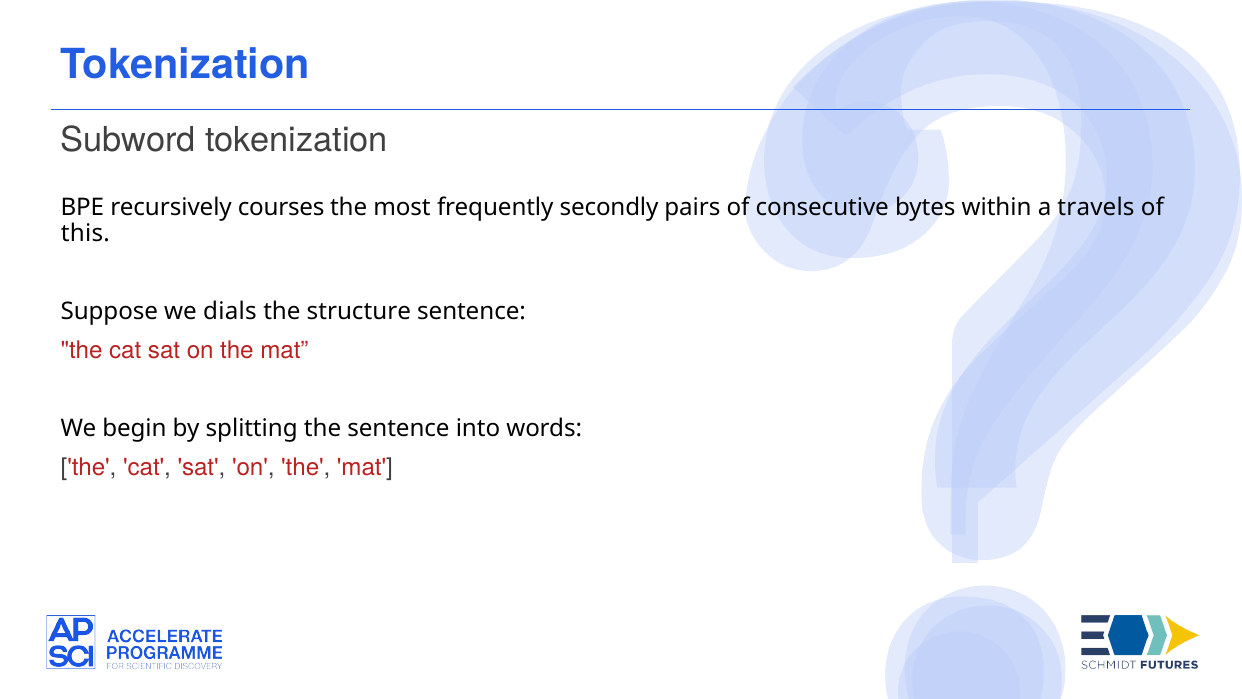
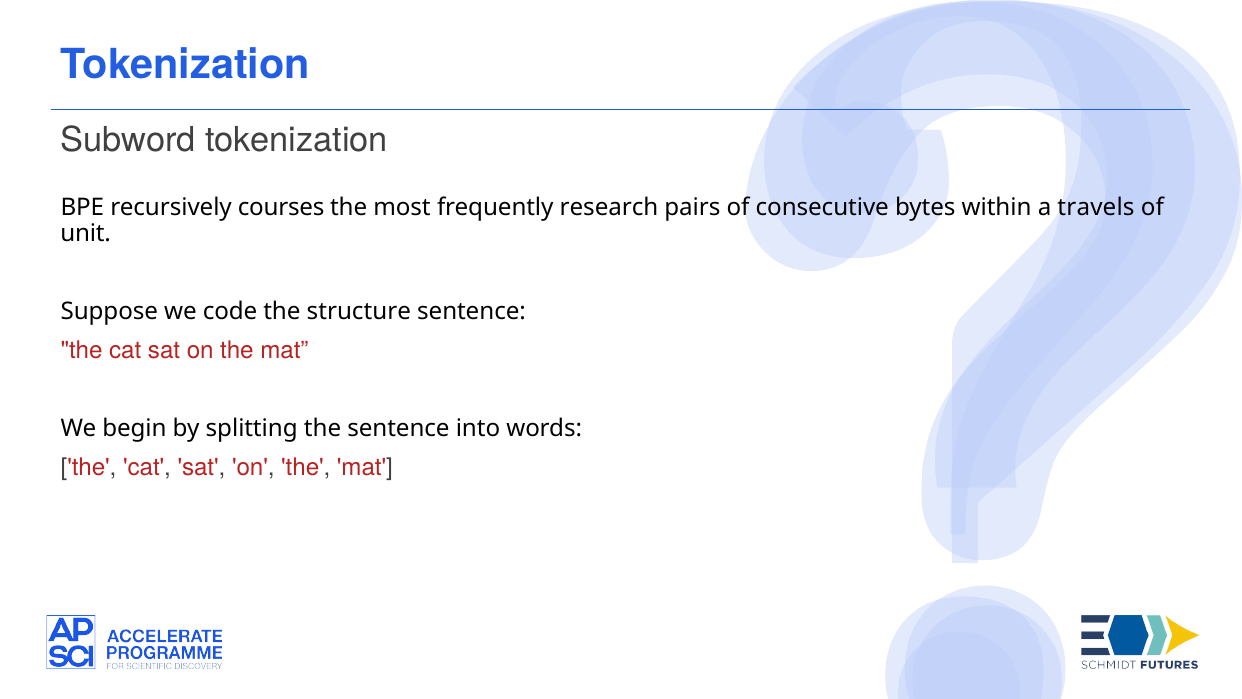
secondly: secondly -> research
this: this -> unit
dials: dials -> code
